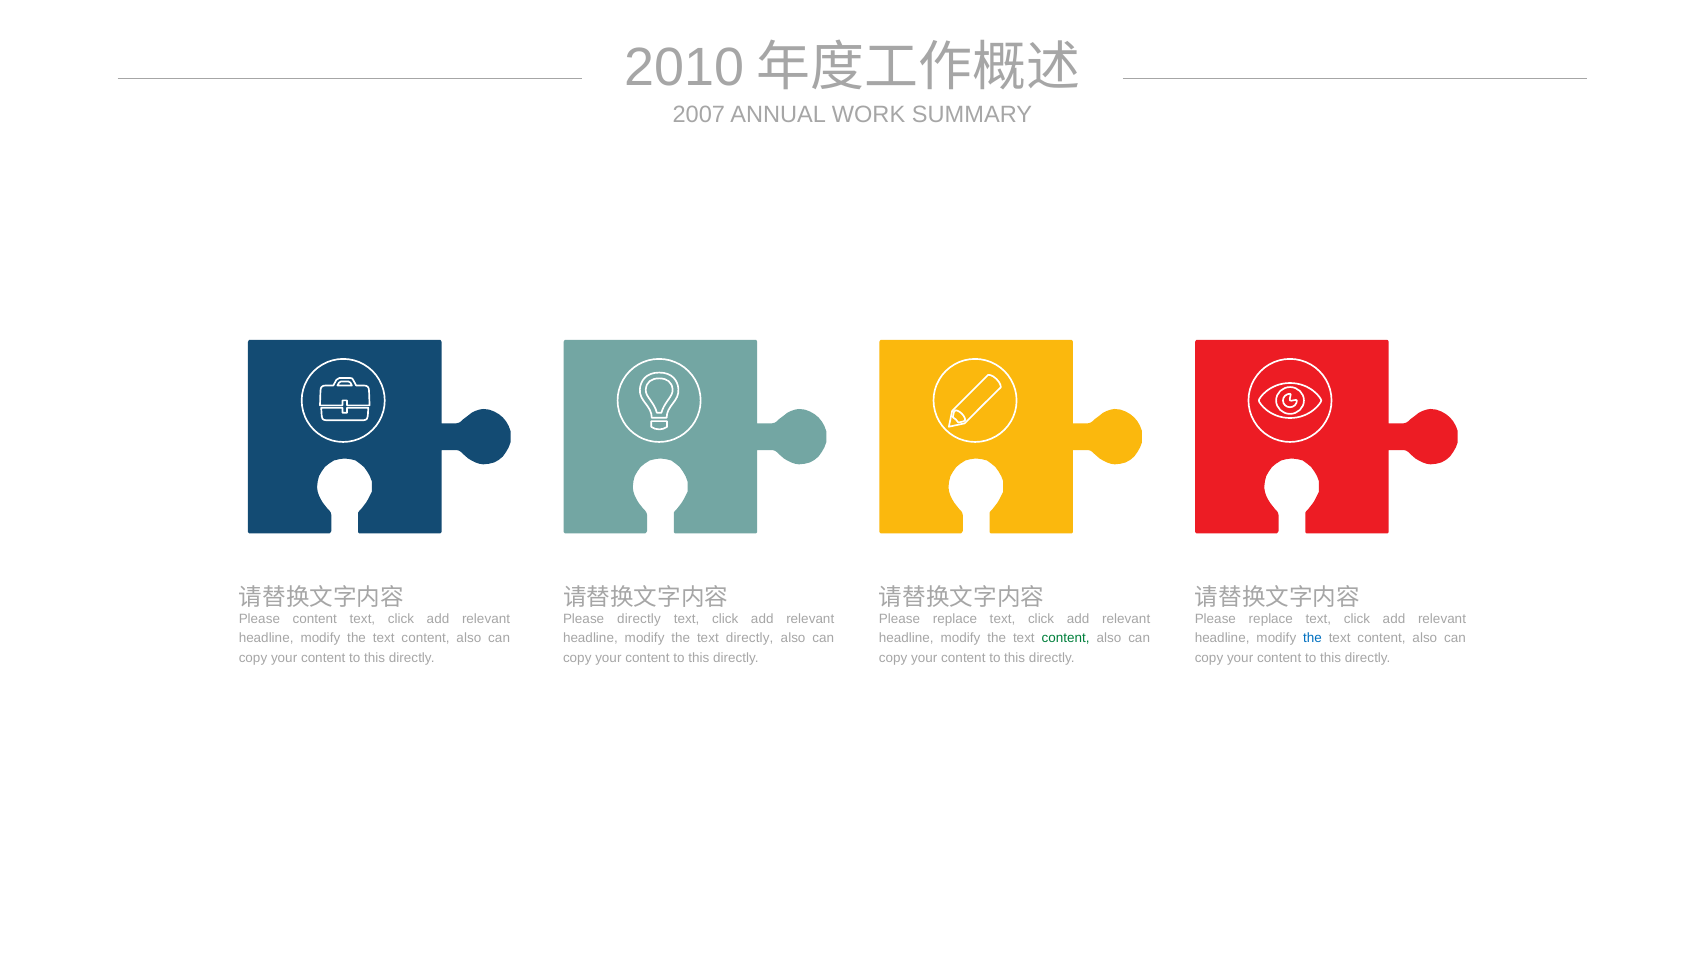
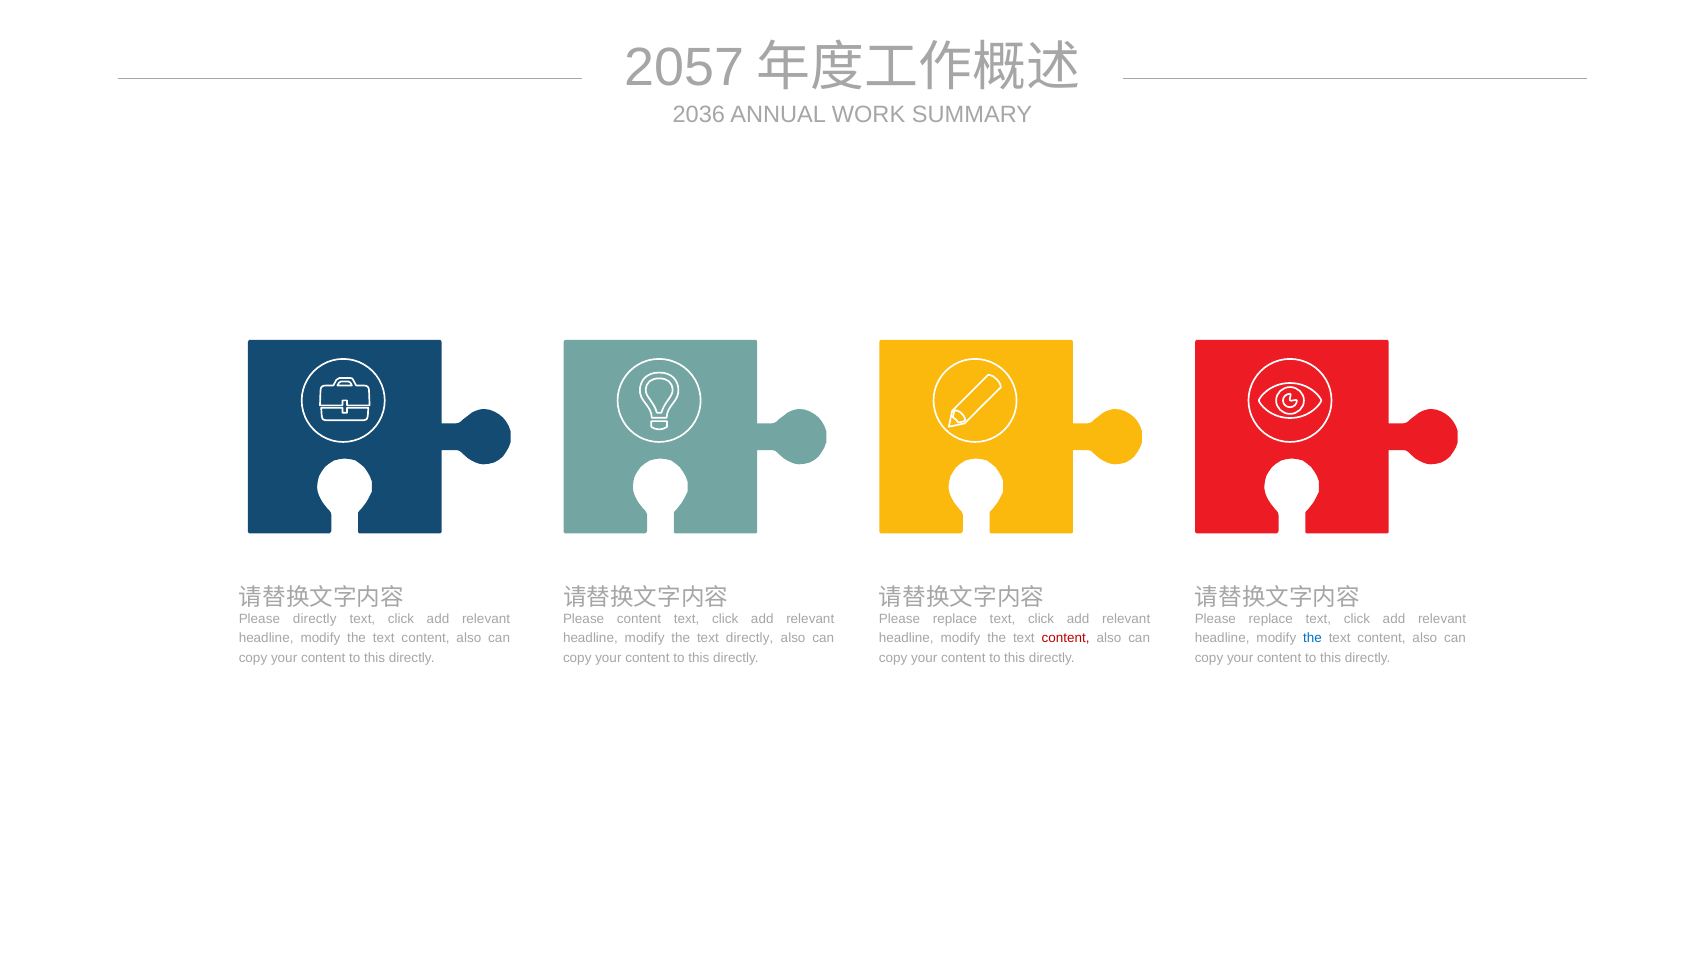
2010: 2010 -> 2057
2007: 2007 -> 2036
Please content: content -> directly
Please directly: directly -> content
content at (1066, 638) colour: green -> red
